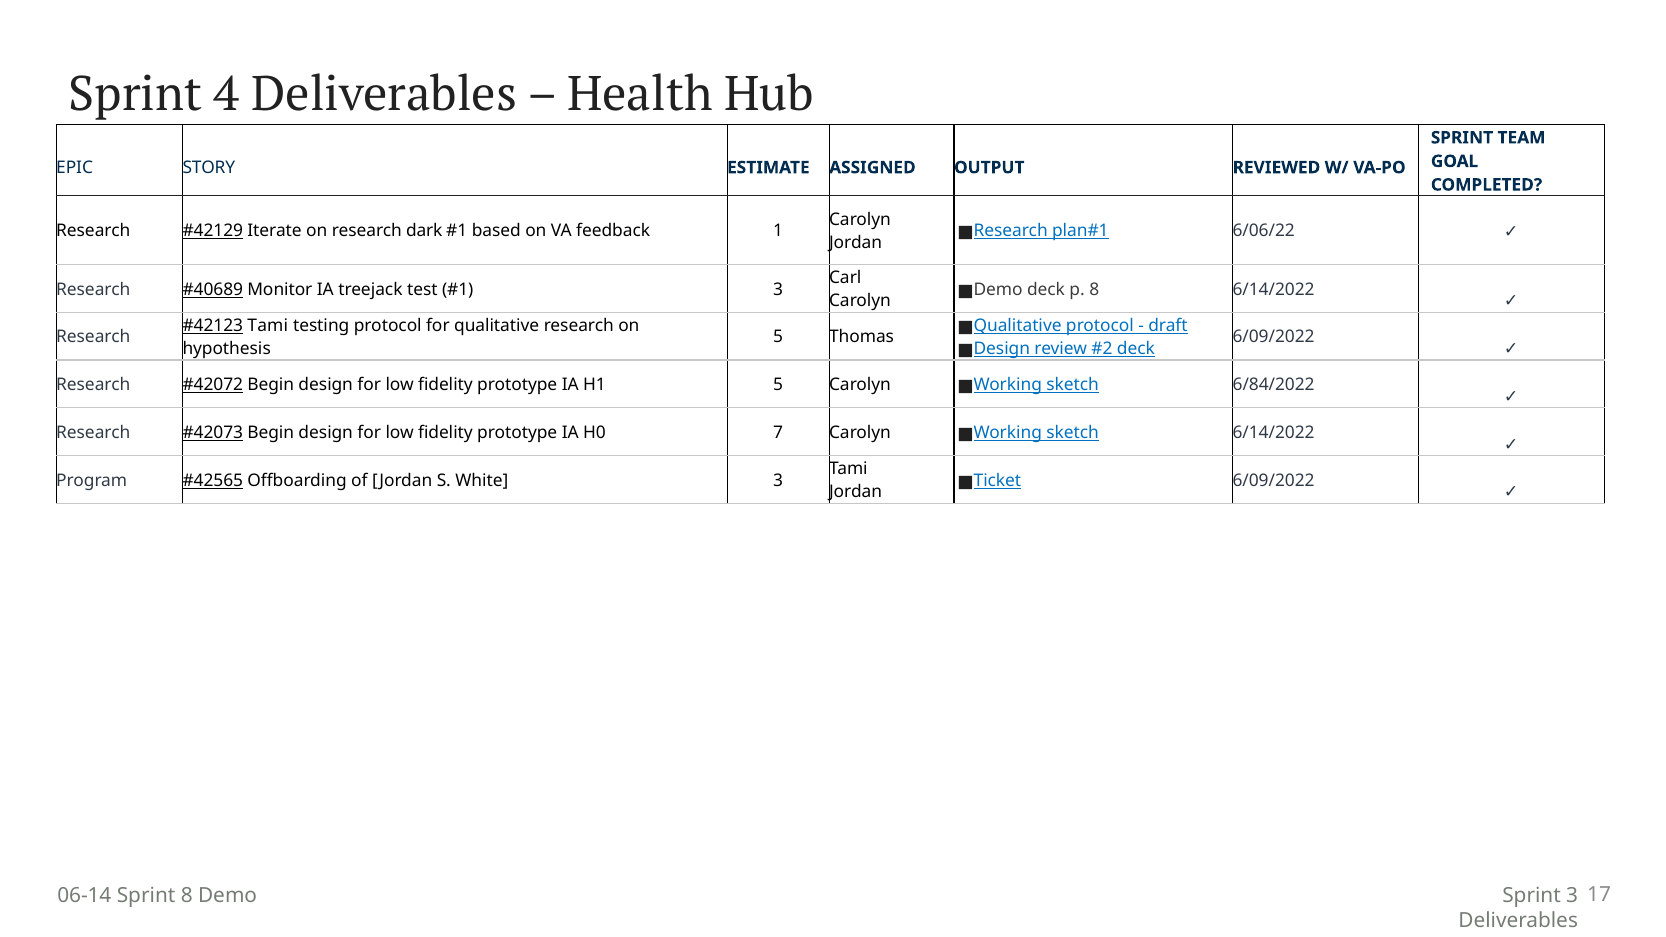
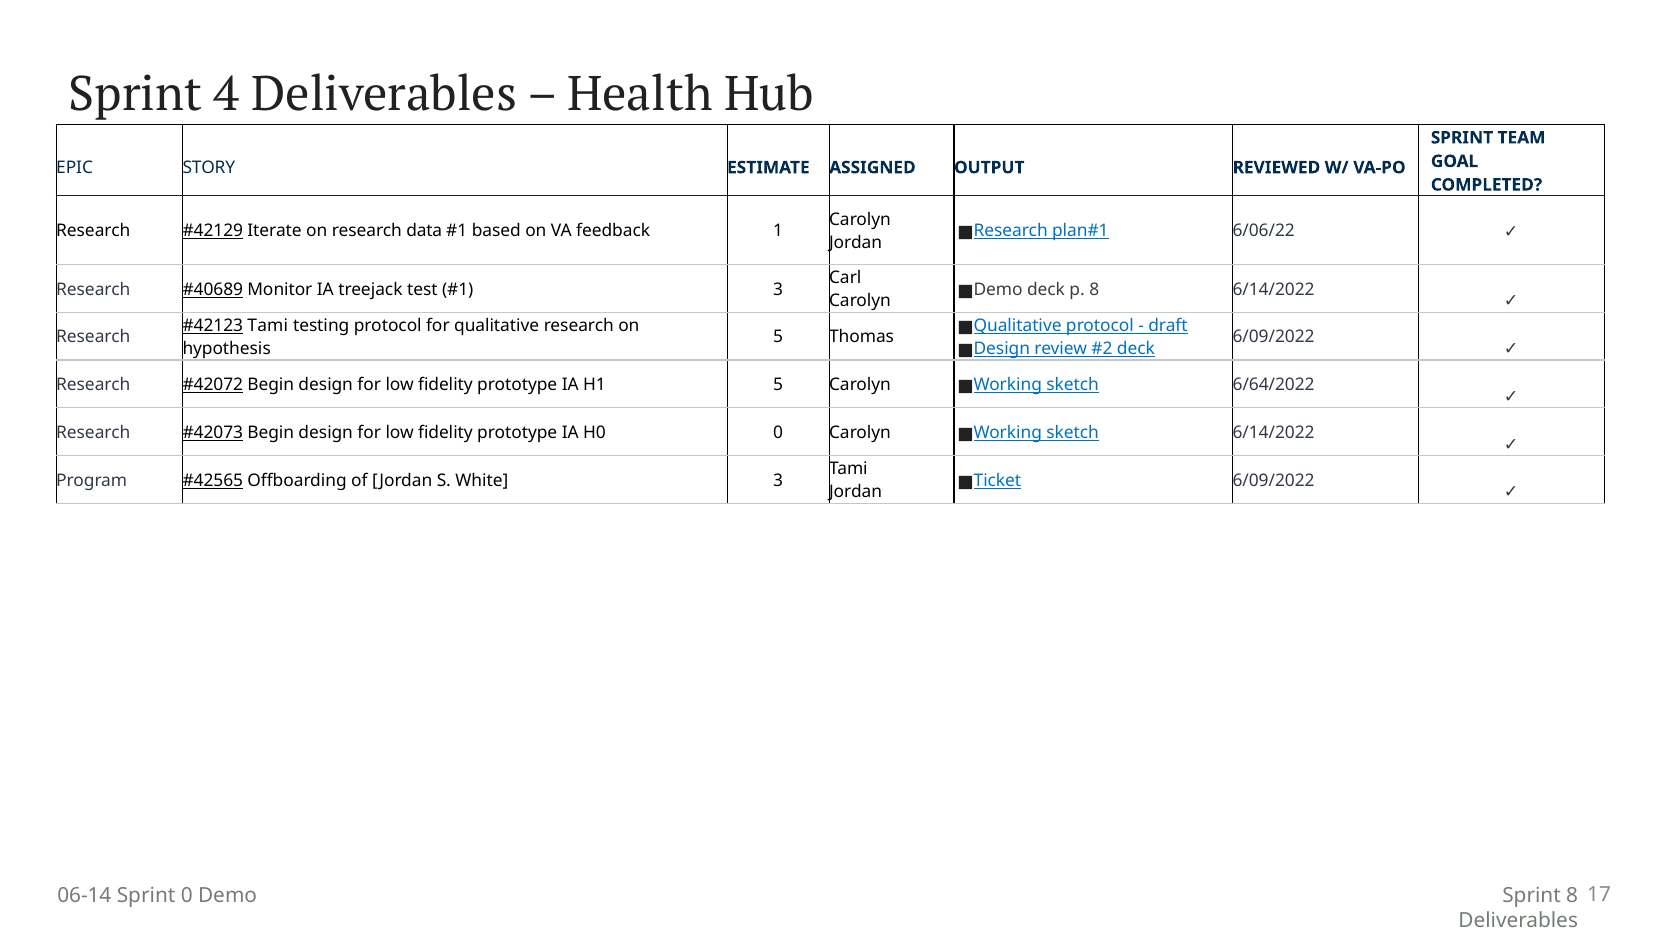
dark: dark -> data
6/84/2022: 6/84/2022 -> 6/64/2022
H0 7: 7 -> 0
Sprint 8: 8 -> 0
Sprint 3: 3 -> 8
